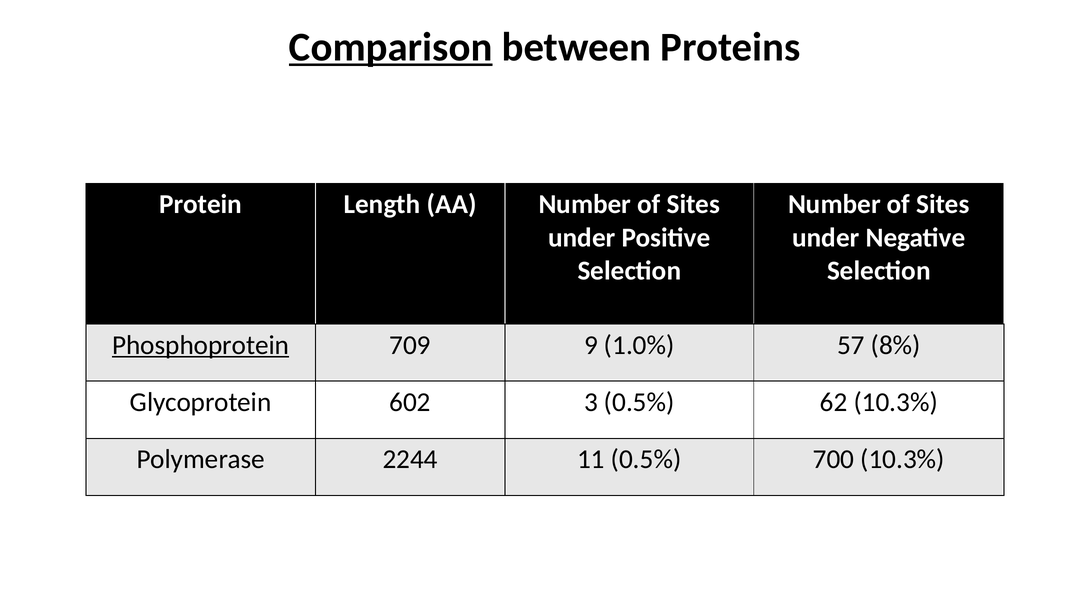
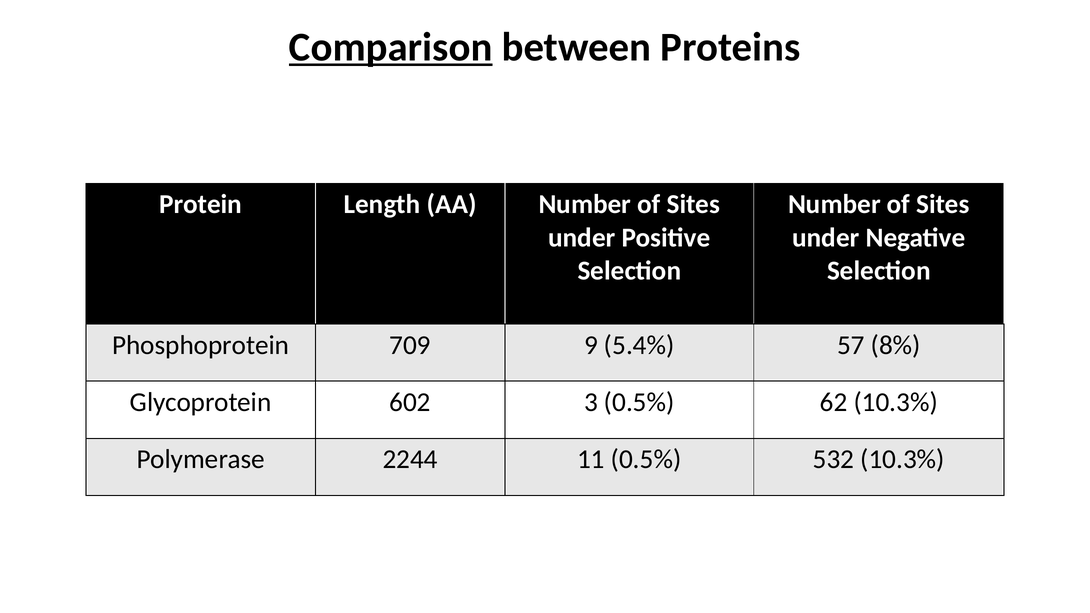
Phosphoprotein underline: present -> none
1.0%: 1.0% -> 5.4%
700: 700 -> 532
